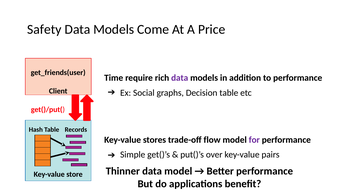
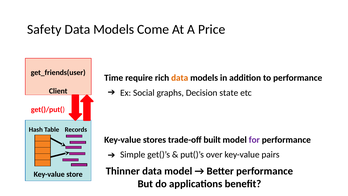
data at (180, 78) colour: purple -> orange
Decision table: table -> state
flow: flow -> built
